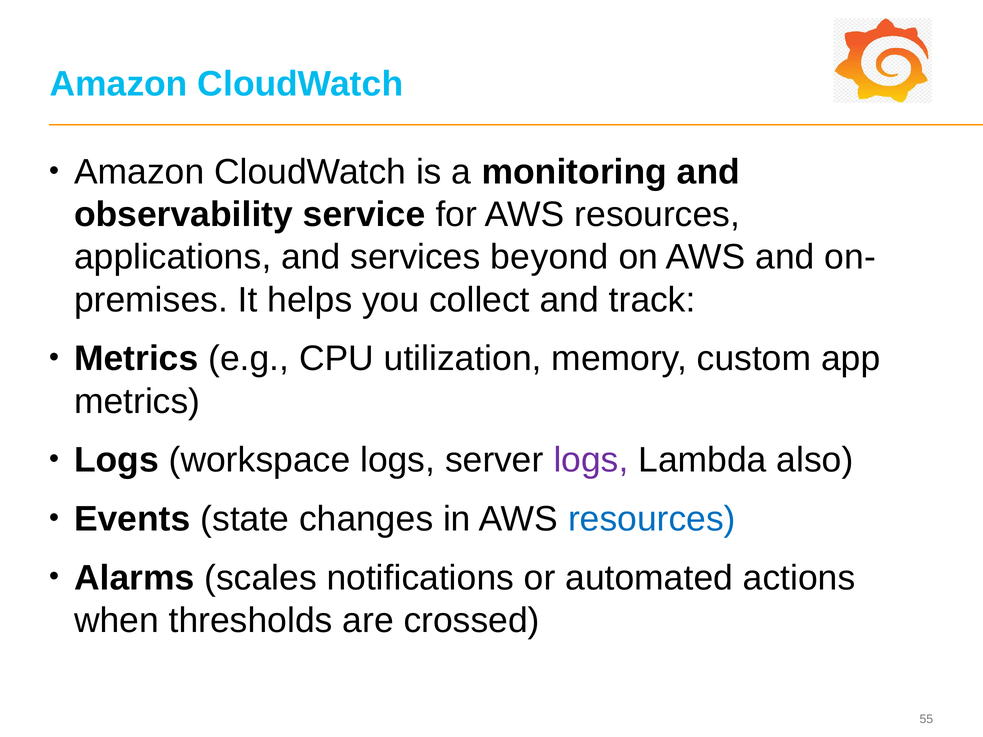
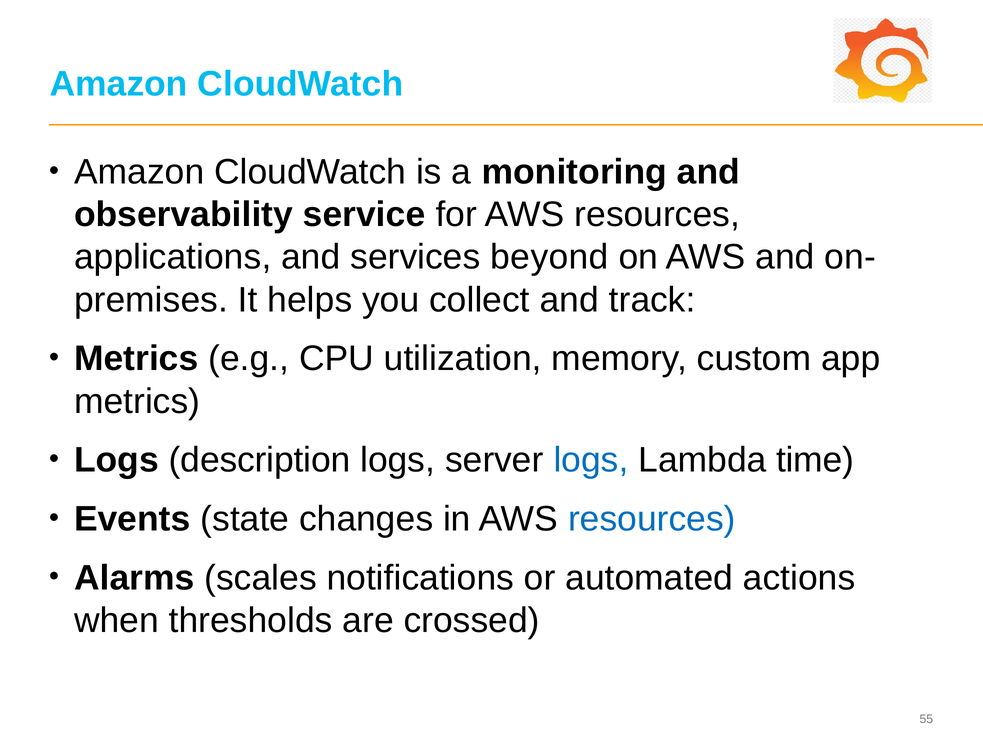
workspace: workspace -> description
logs at (591, 460) colour: purple -> blue
also: also -> time
